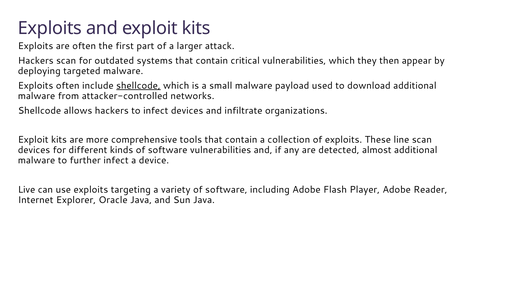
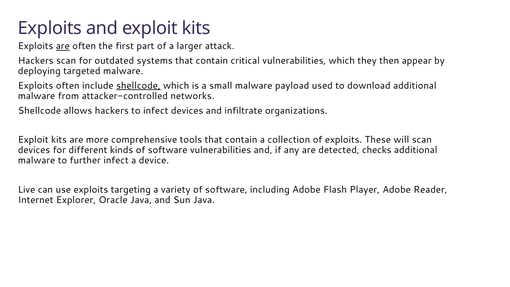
are at (63, 46) underline: none -> present
line: line -> will
almost: almost -> checks
